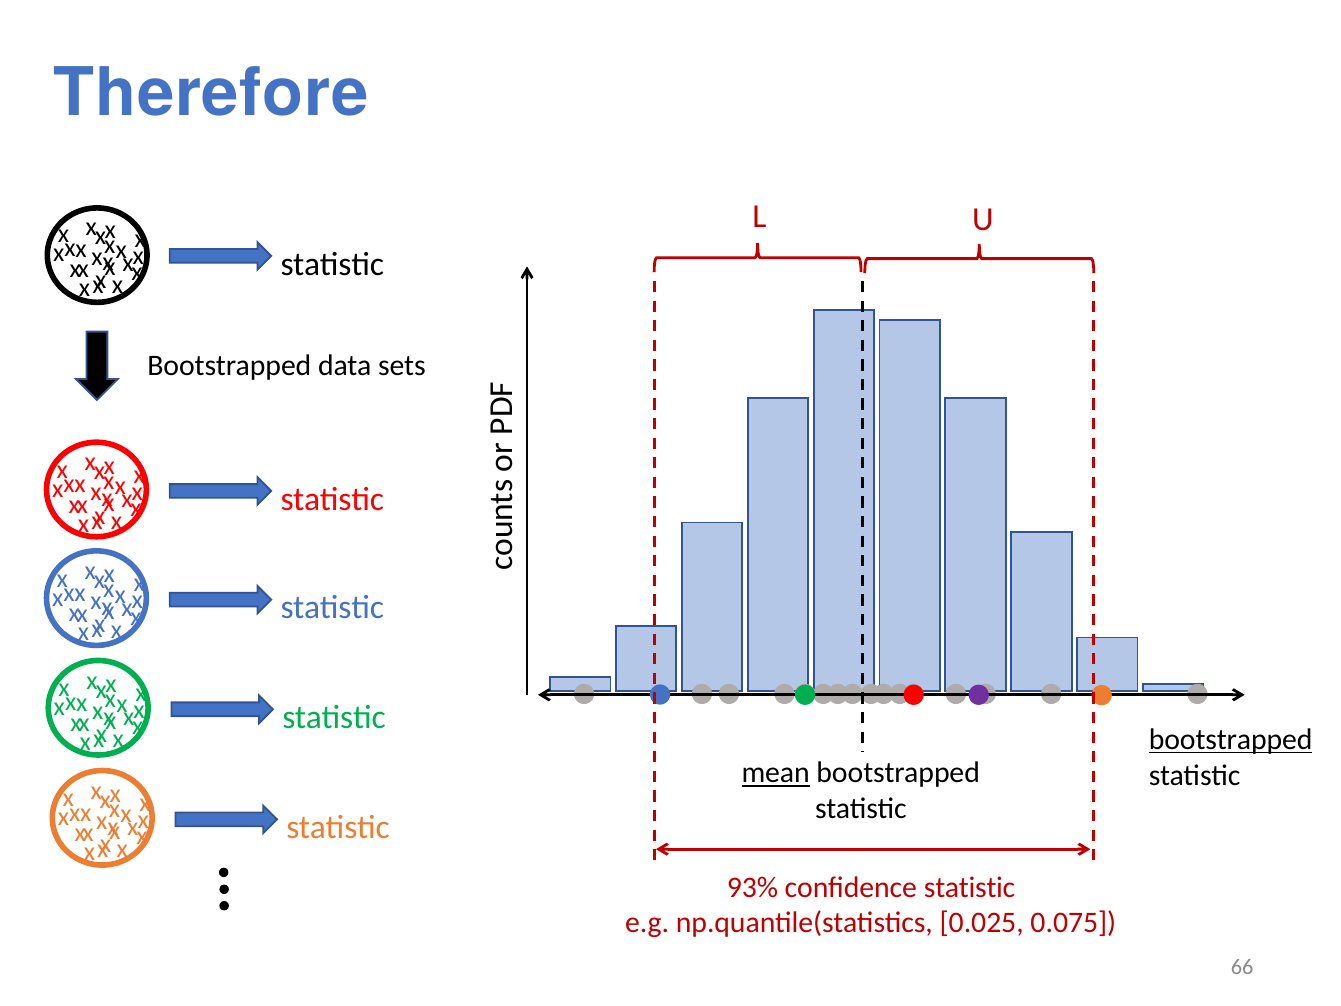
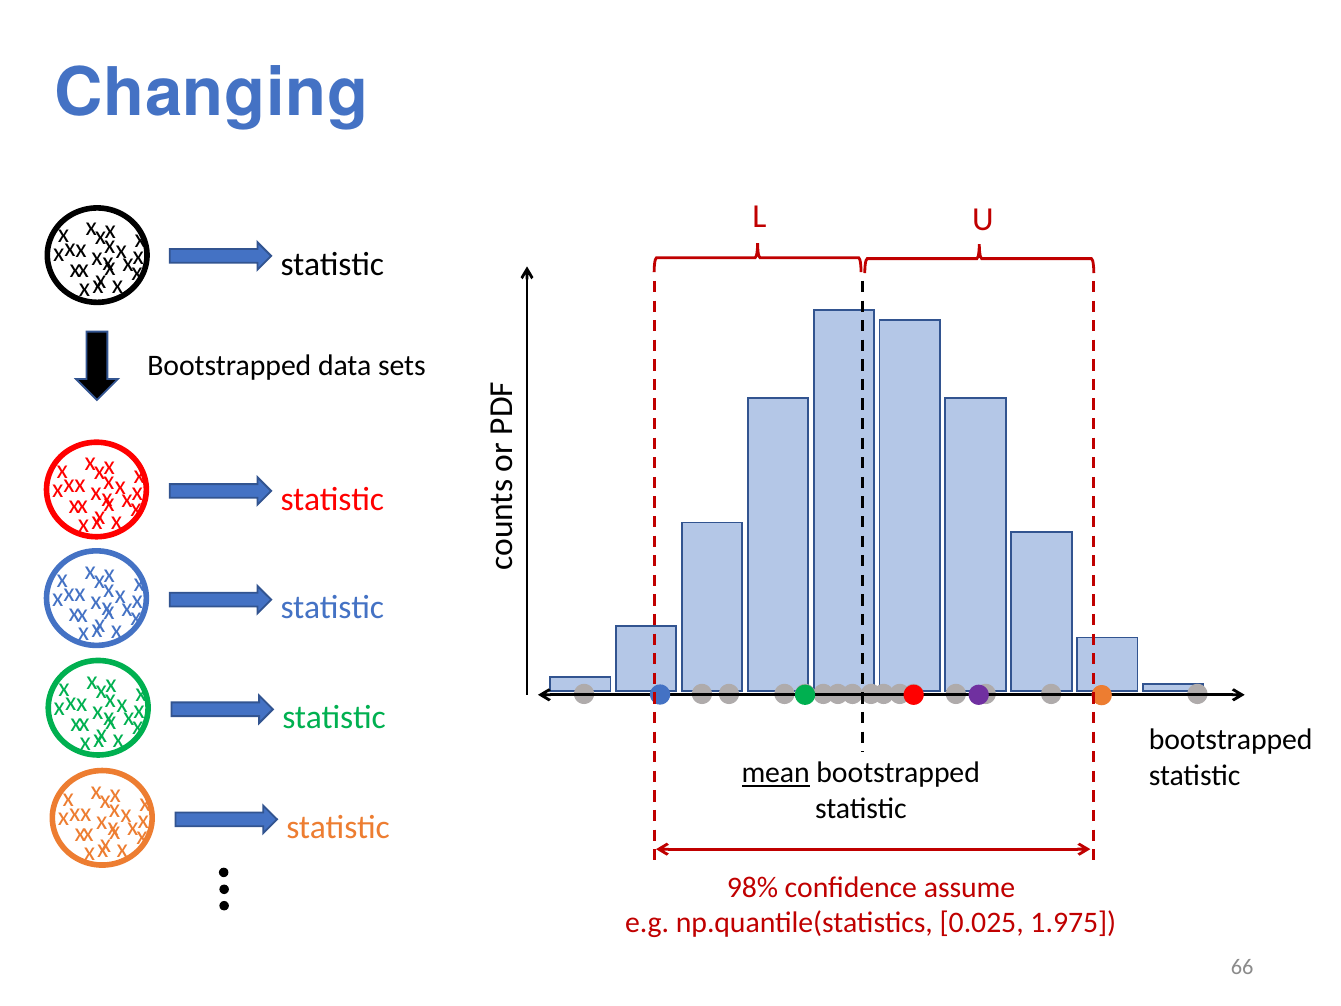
Therefore: Therefore -> Changing
bootstrapped at (1231, 739) underline: present -> none
93%: 93% -> 98%
confidence statistic: statistic -> assume
0.075: 0.075 -> 1.975
